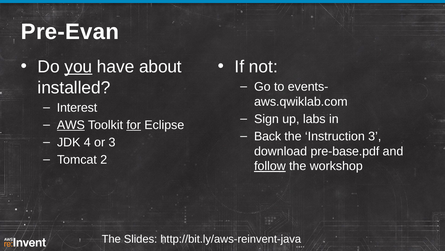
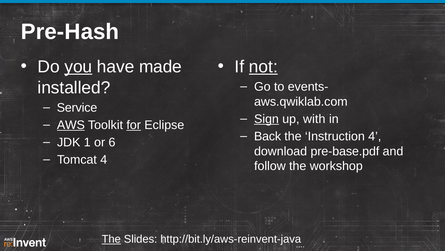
Pre-Evan: Pre-Evan -> Pre-Hash
not underline: none -> present
about: about -> made
Interest: Interest -> Service
Sign underline: none -> present
labs: labs -> with
Instruction 3: 3 -> 4
4: 4 -> 1
or 3: 3 -> 6
Tomcat 2: 2 -> 4
follow underline: present -> none
The at (111, 238) underline: none -> present
